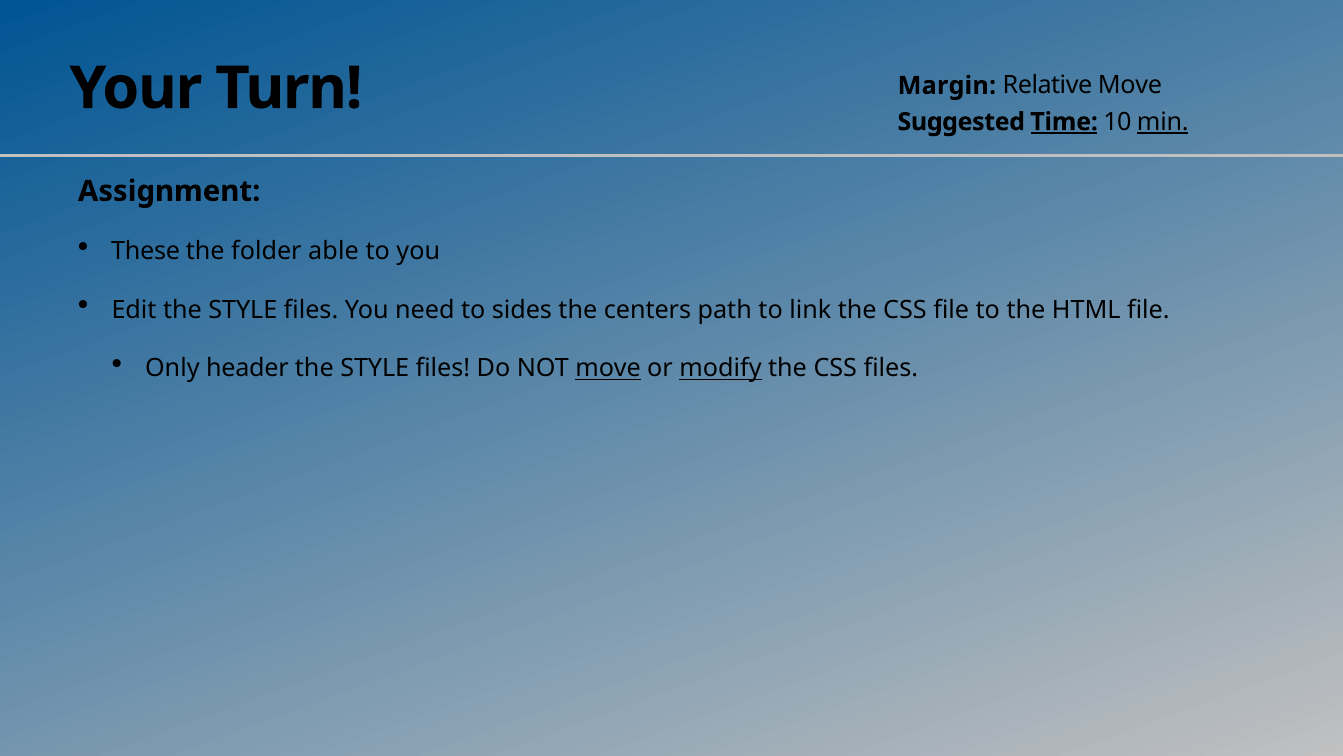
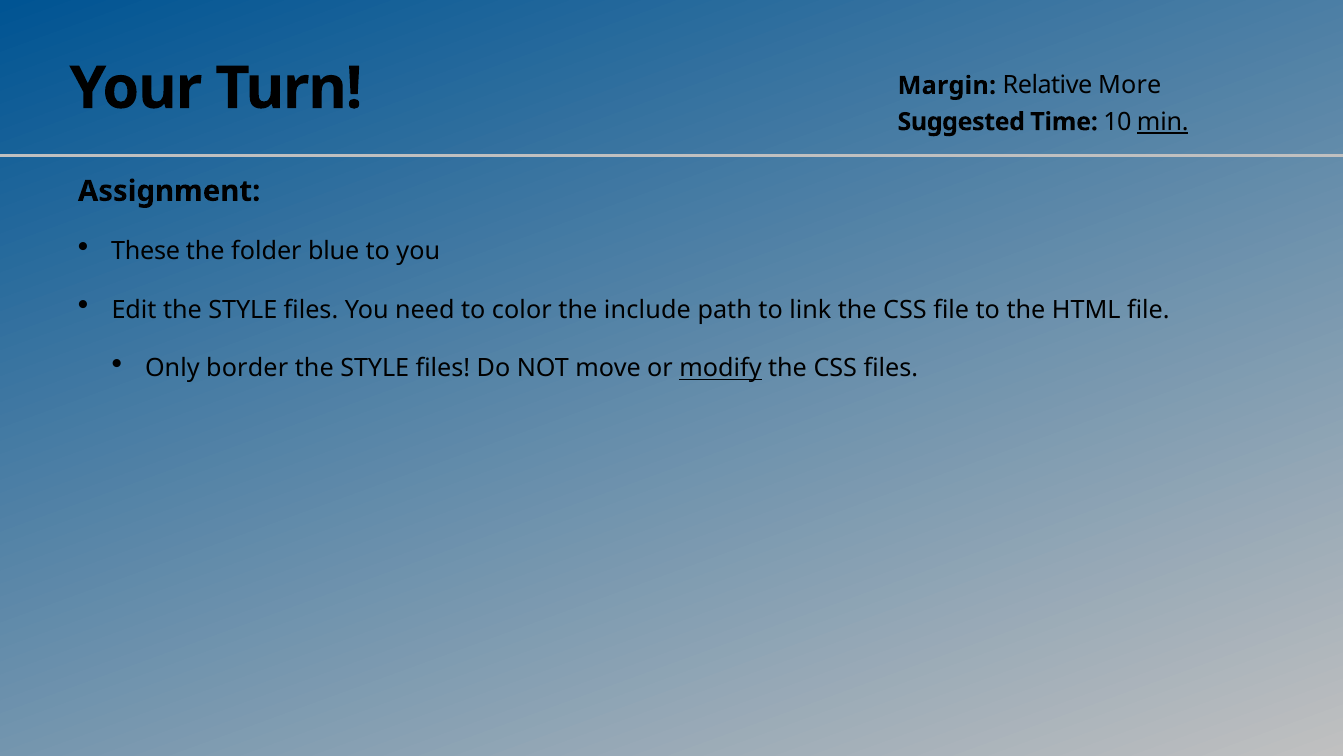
Relative Move: Move -> More
Time underline: present -> none
able: able -> blue
sides: sides -> color
centers: centers -> include
header: header -> border
move at (608, 368) underline: present -> none
